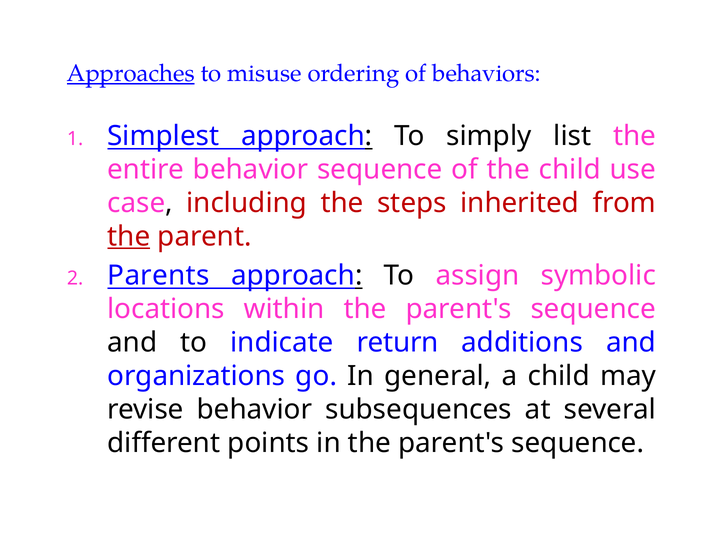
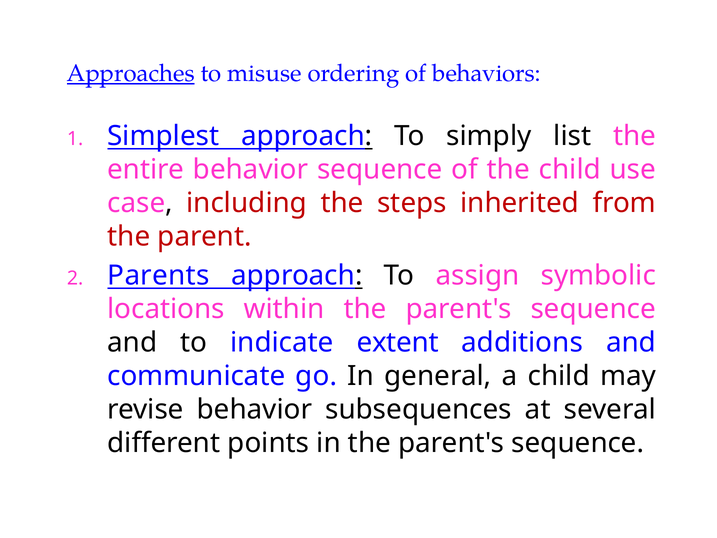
the at (129, 236) underline: present -> none
return: return -> extent
organizations: organizations -> communicate
